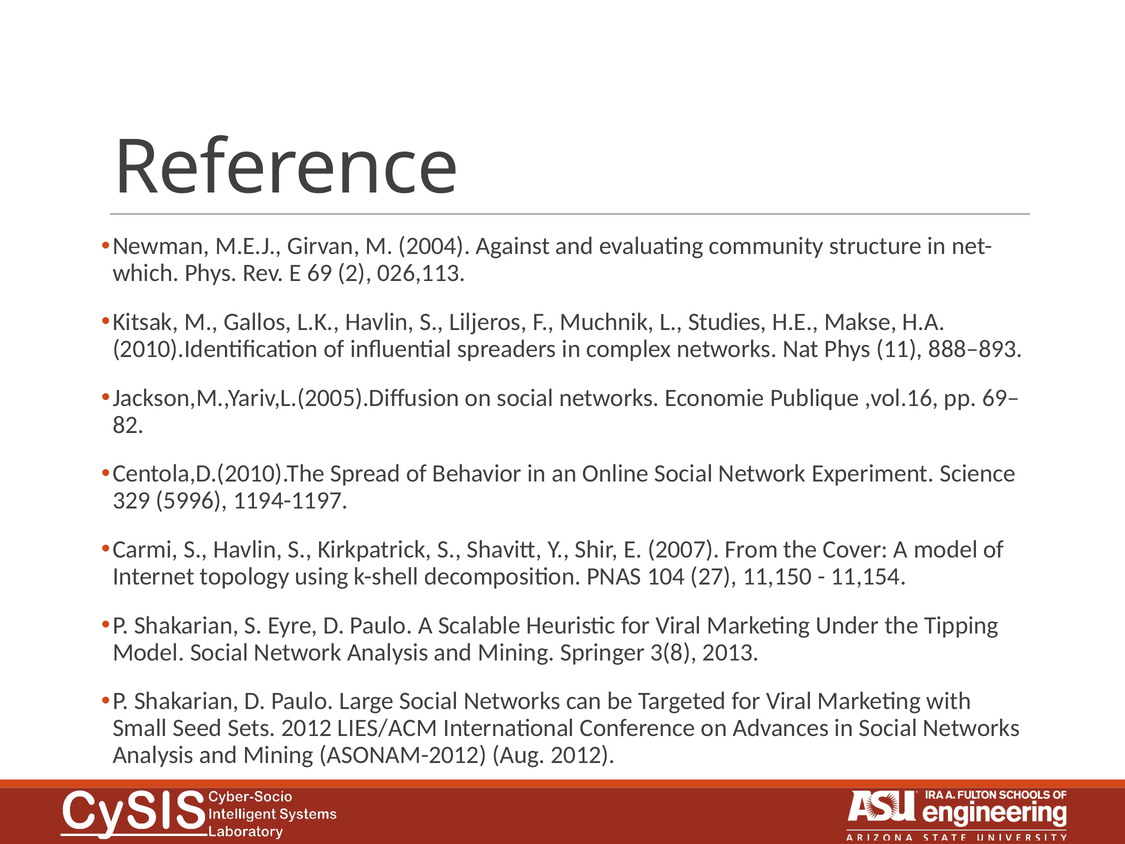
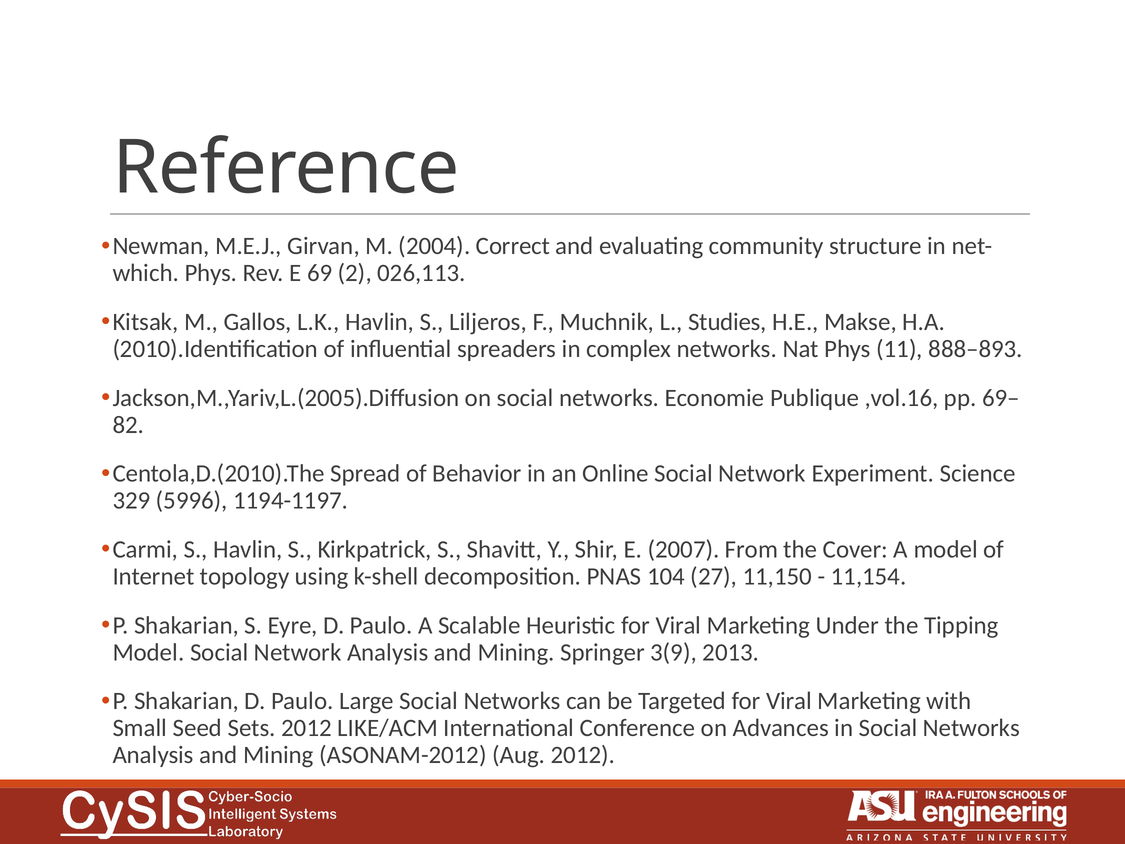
Against: Against -> Correct
3(8: 3(8 -> 3(9
LIES/ACM: LIES/ACM -> LIKE/ACM
